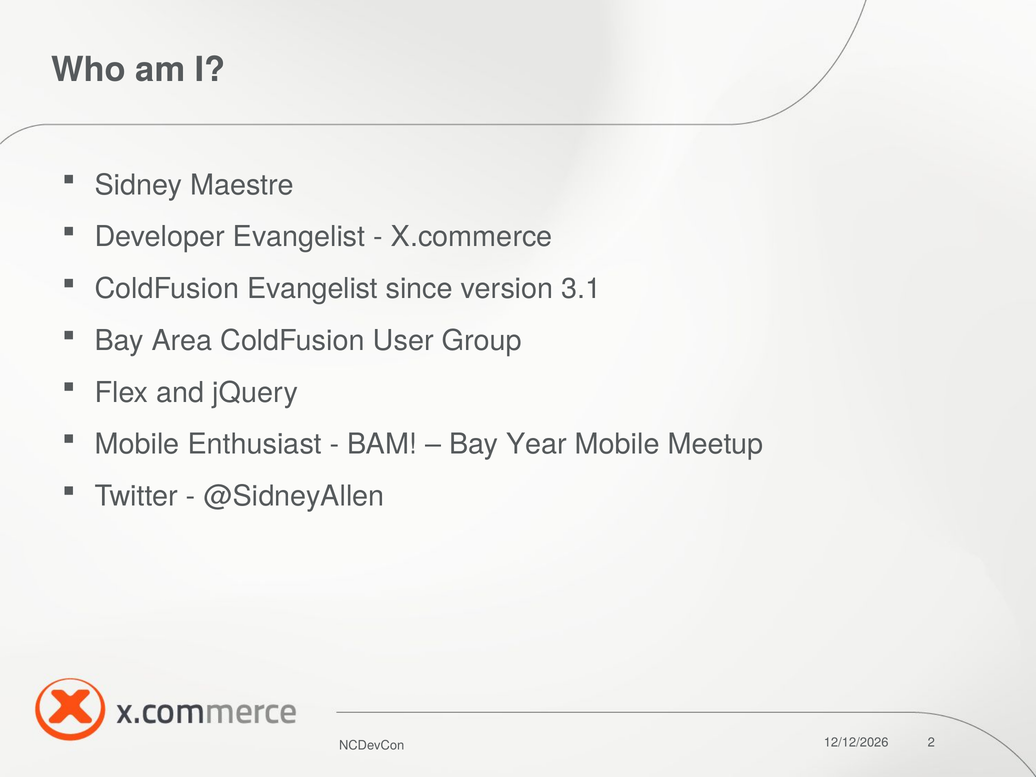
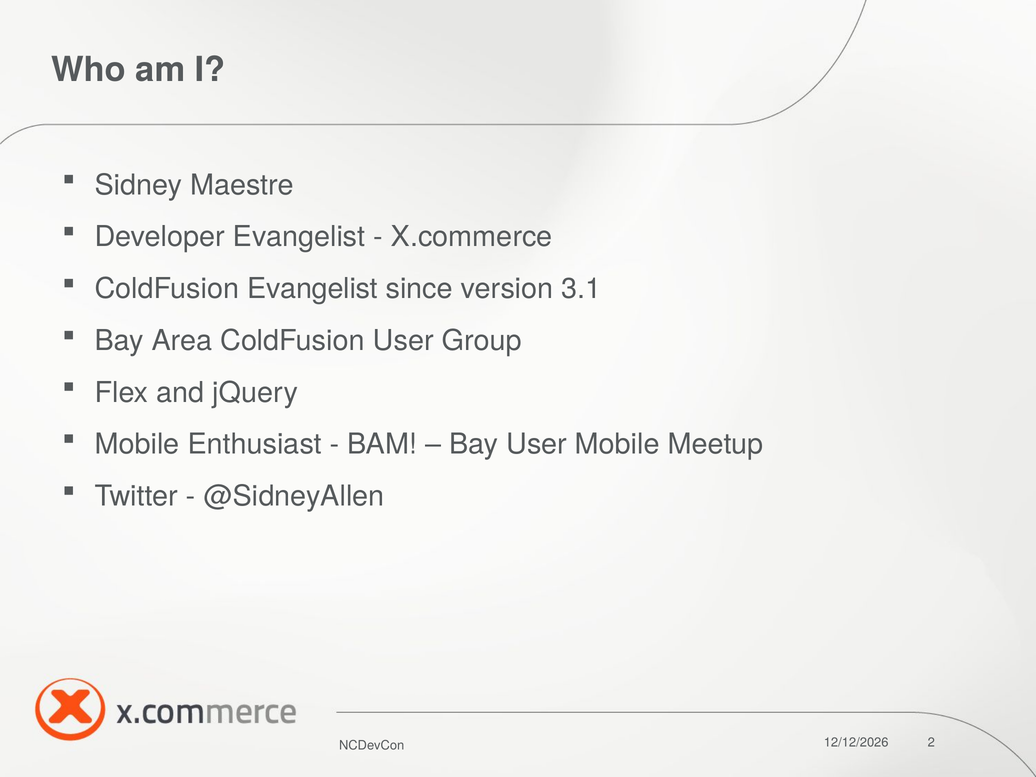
Bay Year: Year -> User
